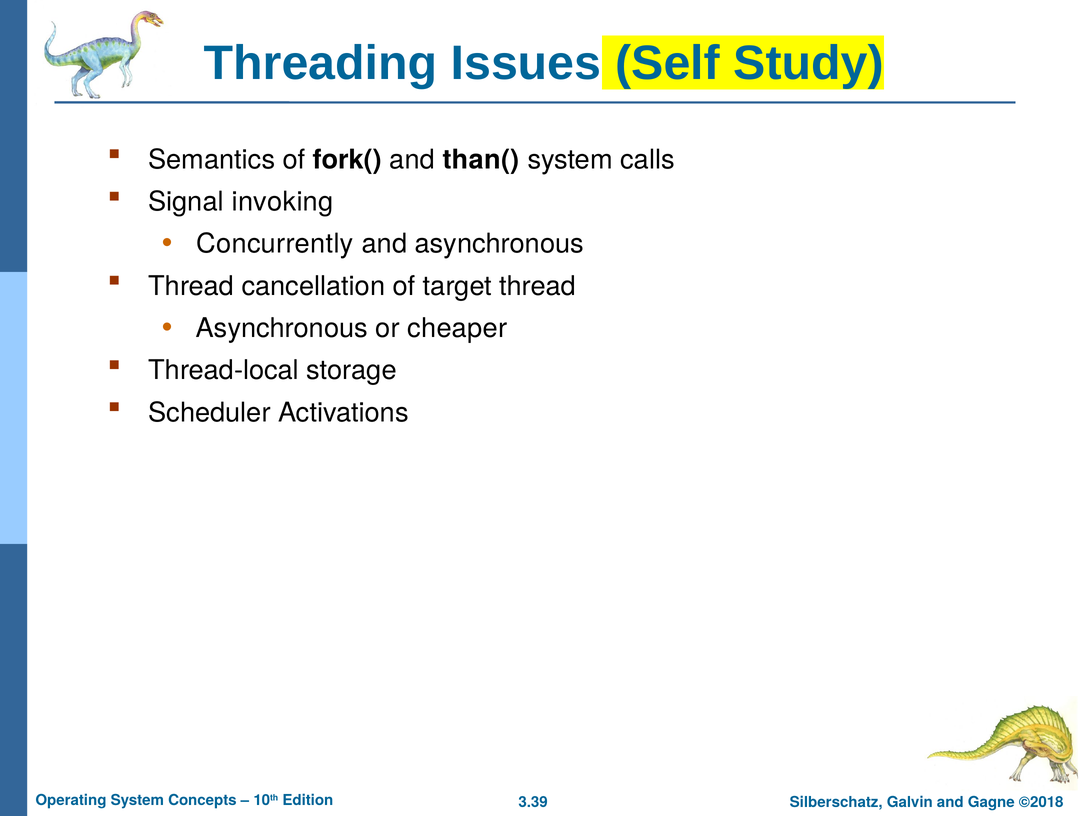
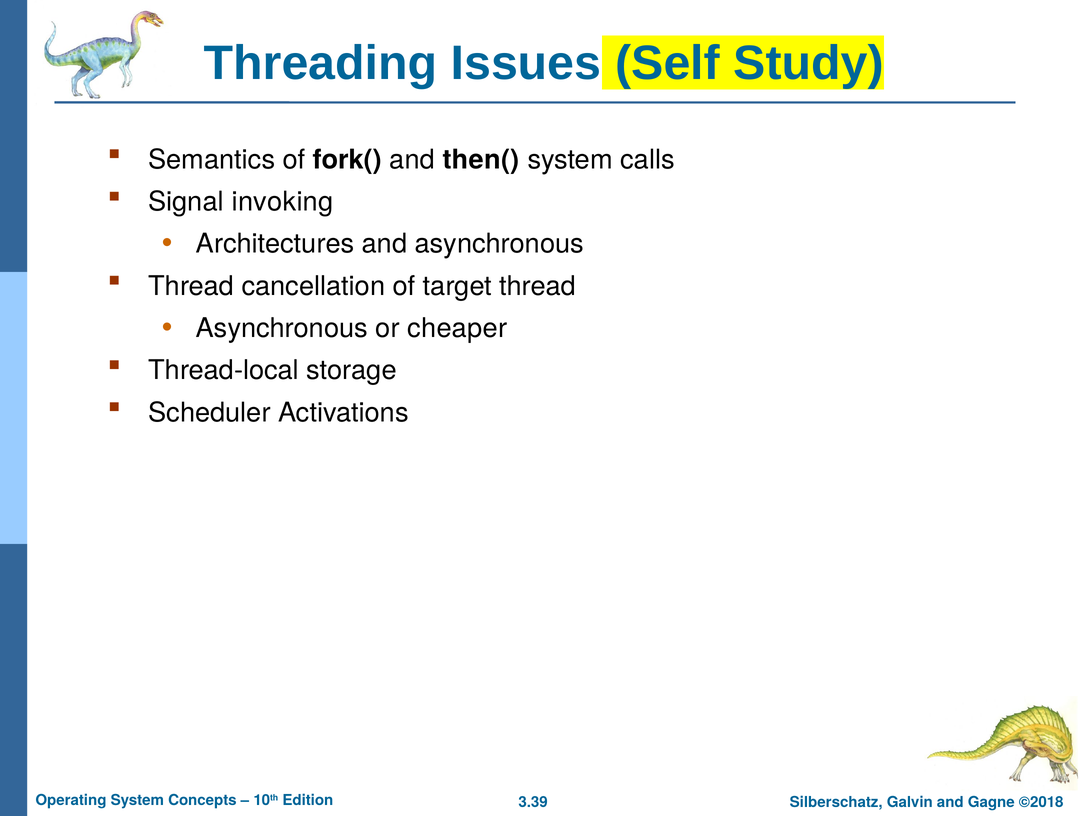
than(: than( -> then(
Concurrently: Concurrently -> Architectures
